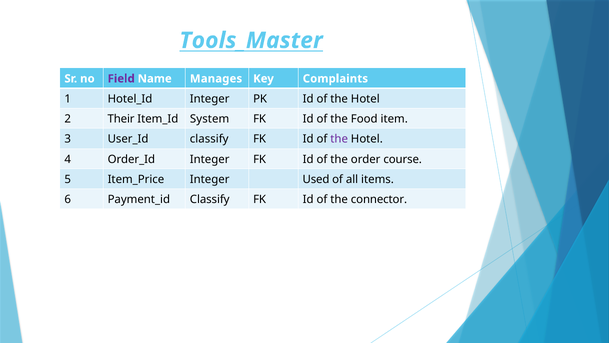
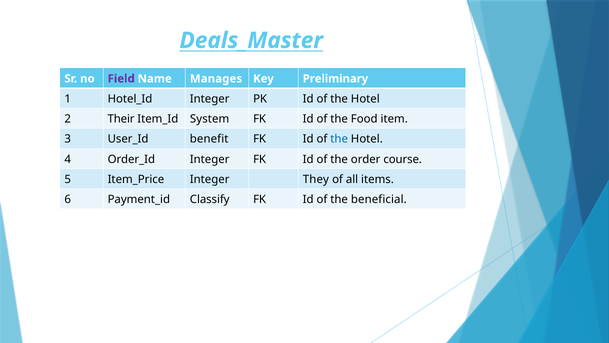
Tools_Master: Tools_Master -> Deals_Master
Complaints: Complaints -> Preliminary
classify at (209, 139): classify -> benefit
the at (339, 139) colour: purple -> blue
Used: Used -> They
connector: connector -> beneficial
